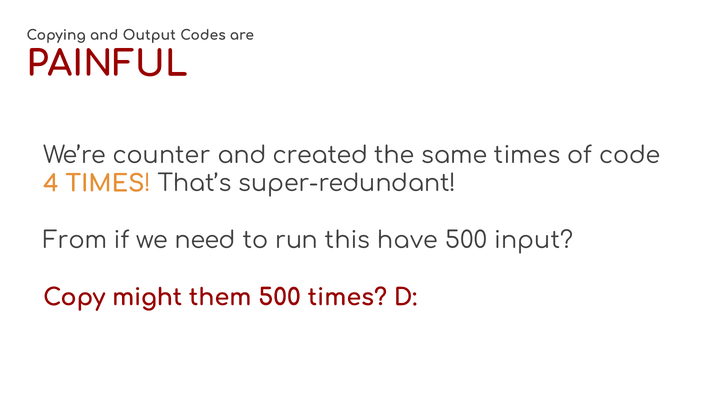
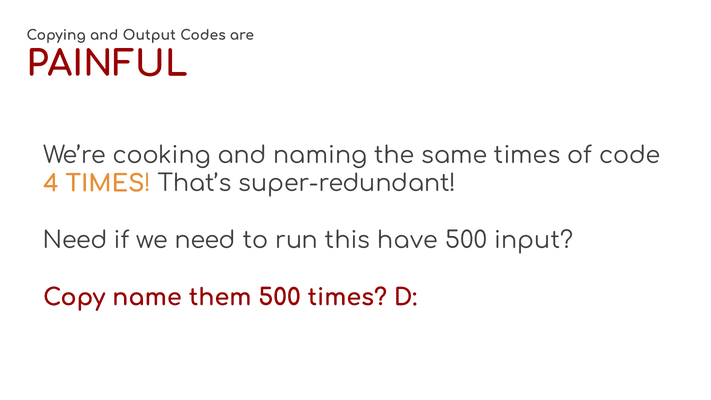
counter: counter -> cooking
created: created -> naming
From at (75, 241): From -> Need
might: might -> name
